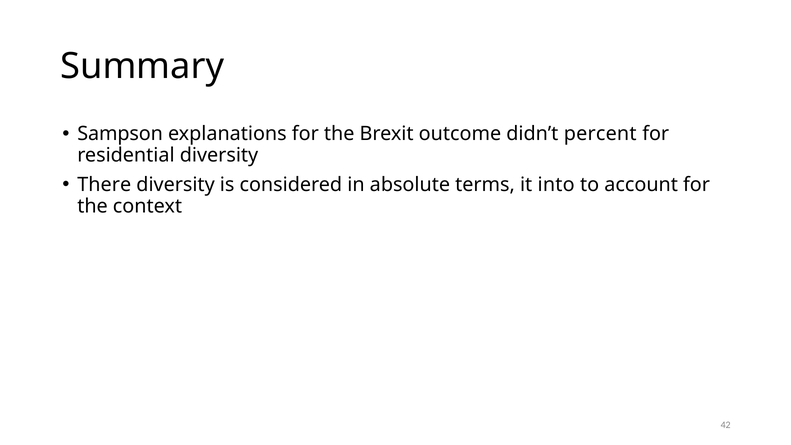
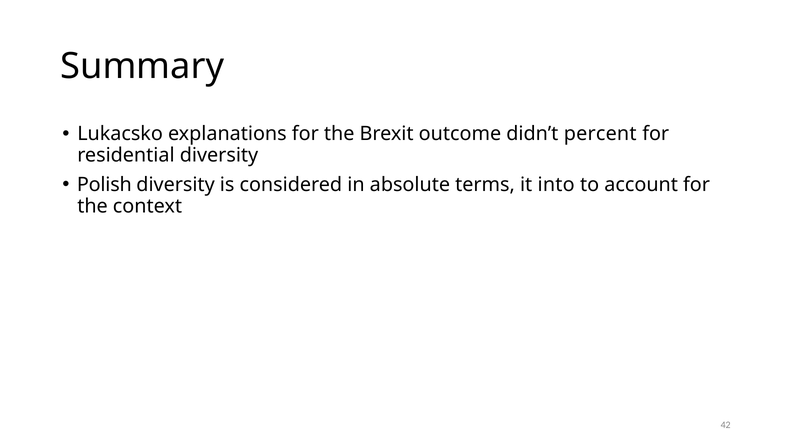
Sampson: Sampson -> Lukacsko
There: There -> Polish
